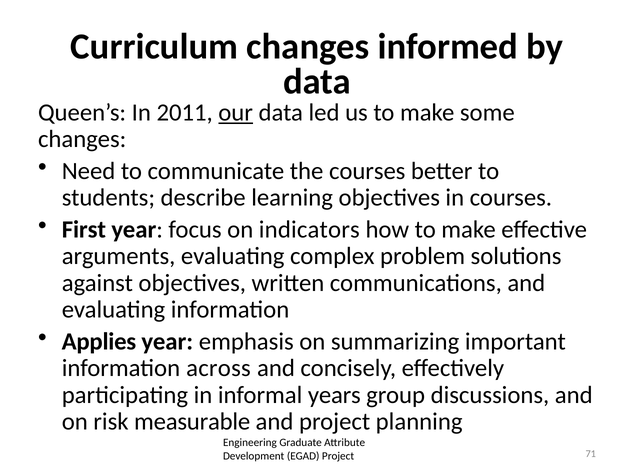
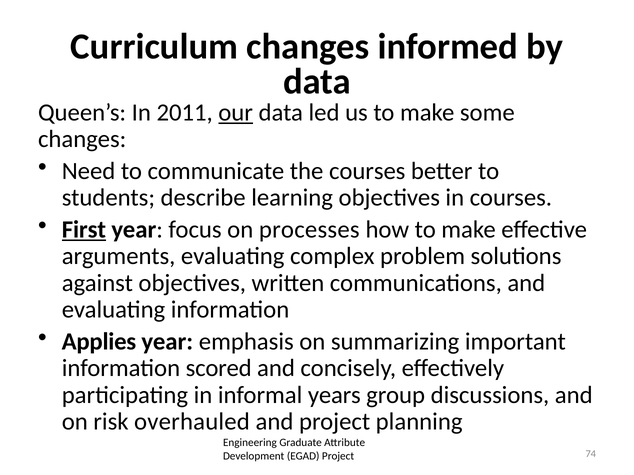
First underline: none -> present
indicators: indicators -> processes
across: across -> scored
measurable: measurable -> overhauled
71: 71 -> 74
